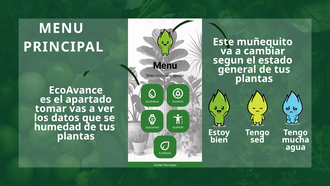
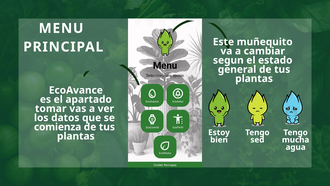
humedad: humedad -> comienza
